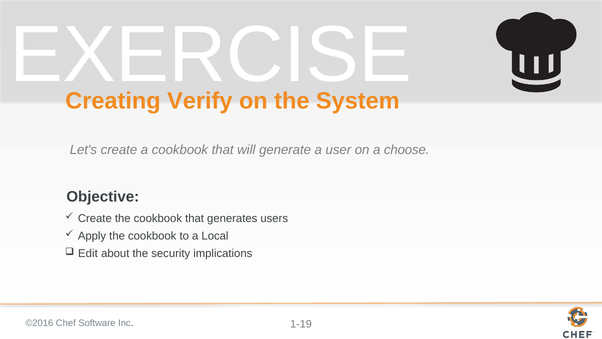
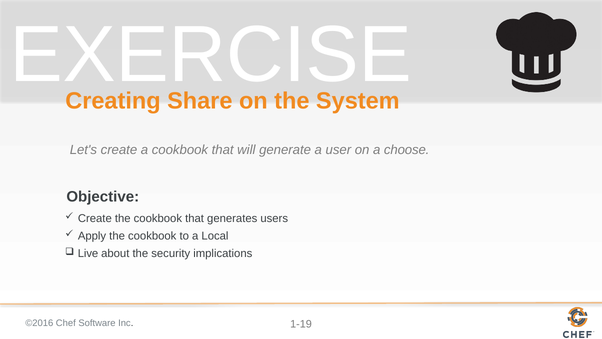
Verify: Verify -> Share
Edit: Edit -> Live
